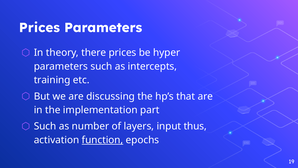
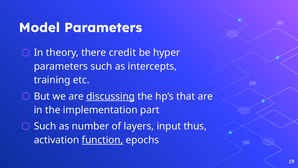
Prices at (39, 28): Prices -> Model
there prices: prices -> credit
discussing underline: none -> present
